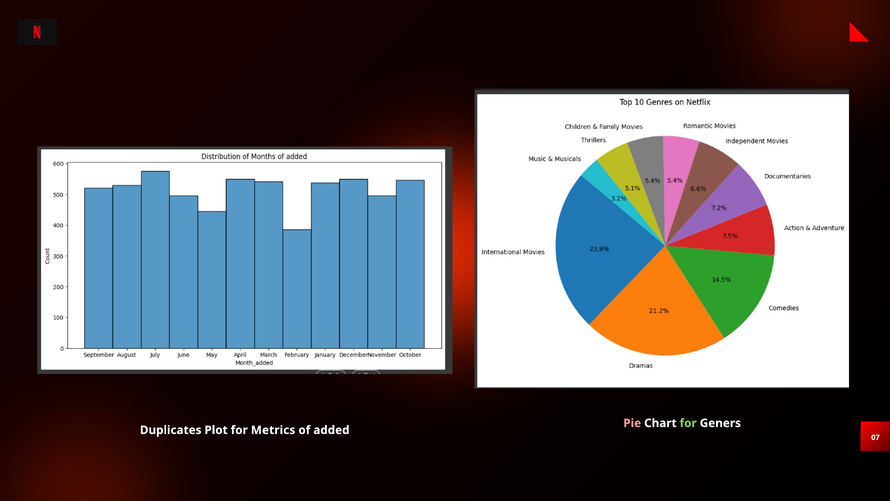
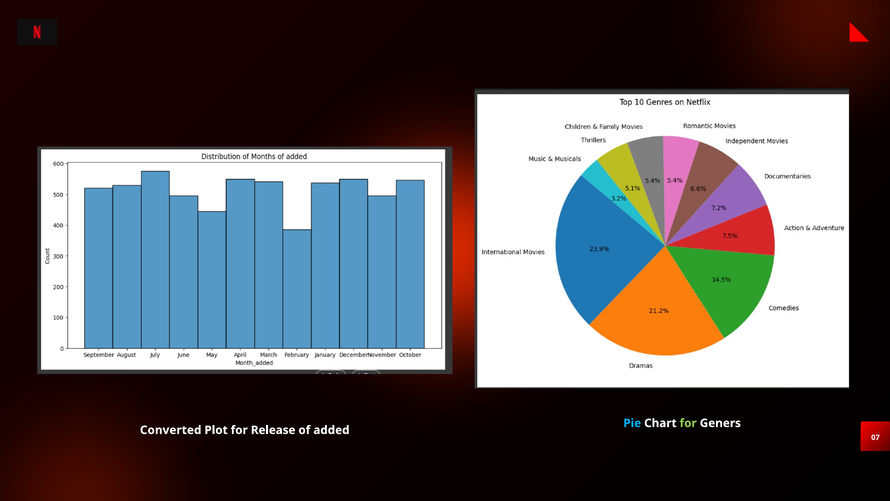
Pie colour: pink -> light blue
Duplicates: Duplicates -> Converted
Metrics: Metrics -> Release
